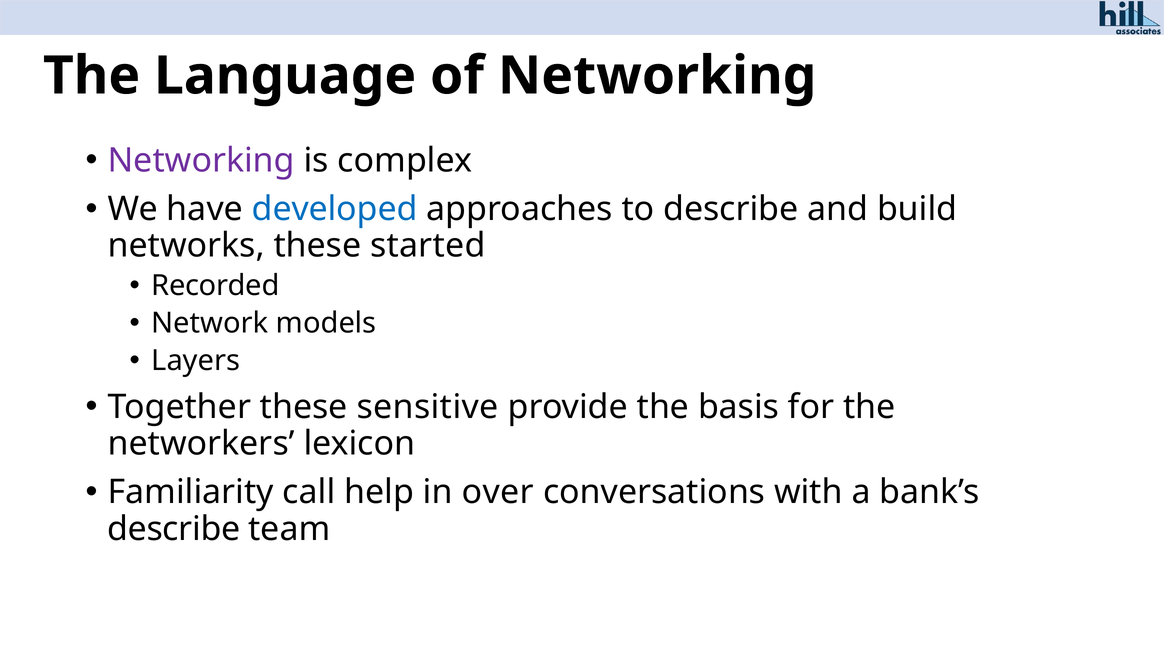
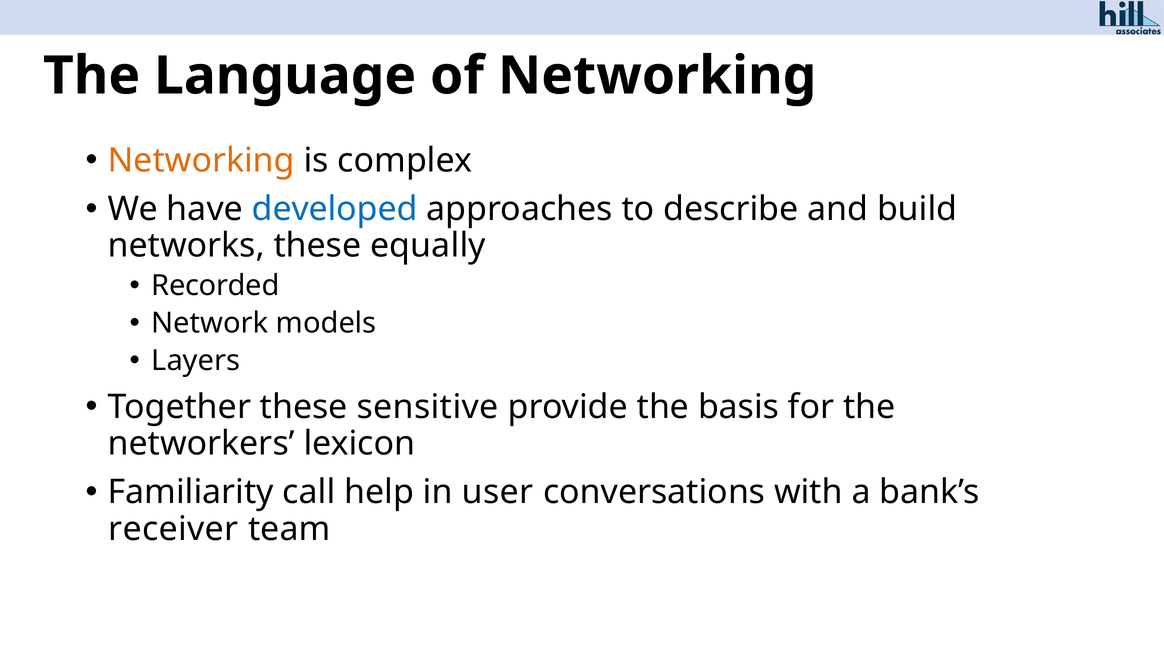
Networking at (201, 161) colour: purple -> orange
started: started -> equally
over: over -> user
describe at (174, 529): describe -> receiver
